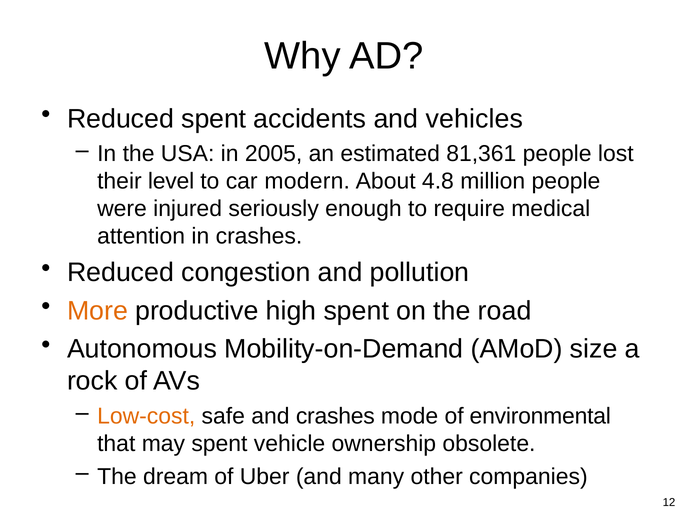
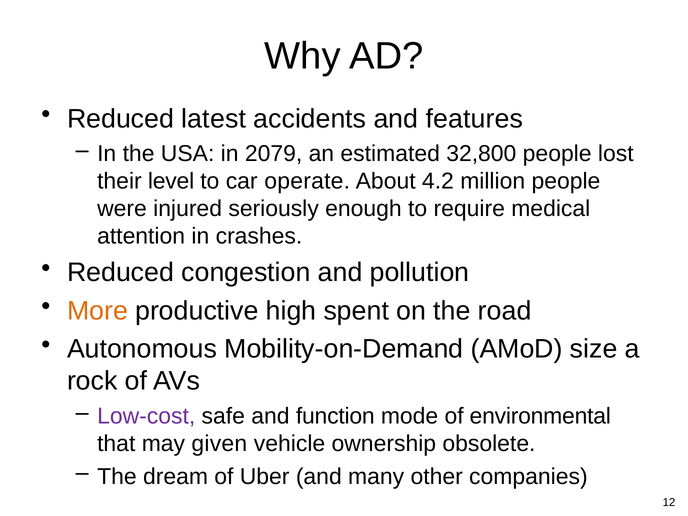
Reduced spent: spent -> latest
vehicles: vehicles -> features
2005: 2005 -> 2079
81,361: 81,361 -> 32,800
modern: modern -> operate
4.8: 4.8 -> 4.2
Low-cost colour: orange -> purple
and crashes: crashes -> function
may spent: spent -> given
